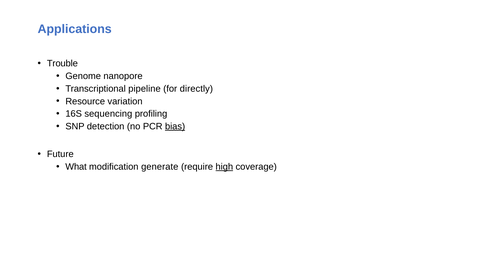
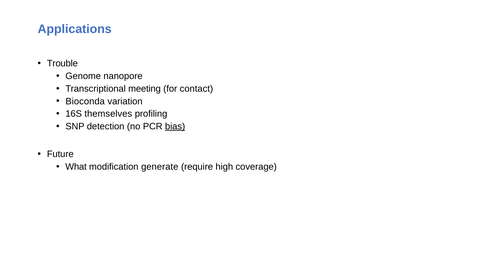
pipeline: pipeline -> meeting
directly: directly -> contact
Resource: Resource -> Bioconda
sequencing: sequencing -> themselves
high underline: present -> none
